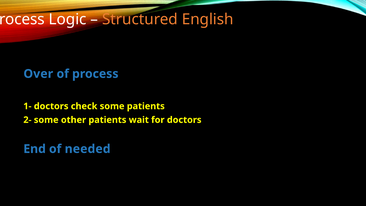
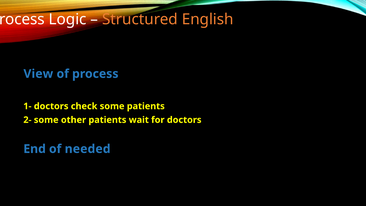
Over: Over -> View
